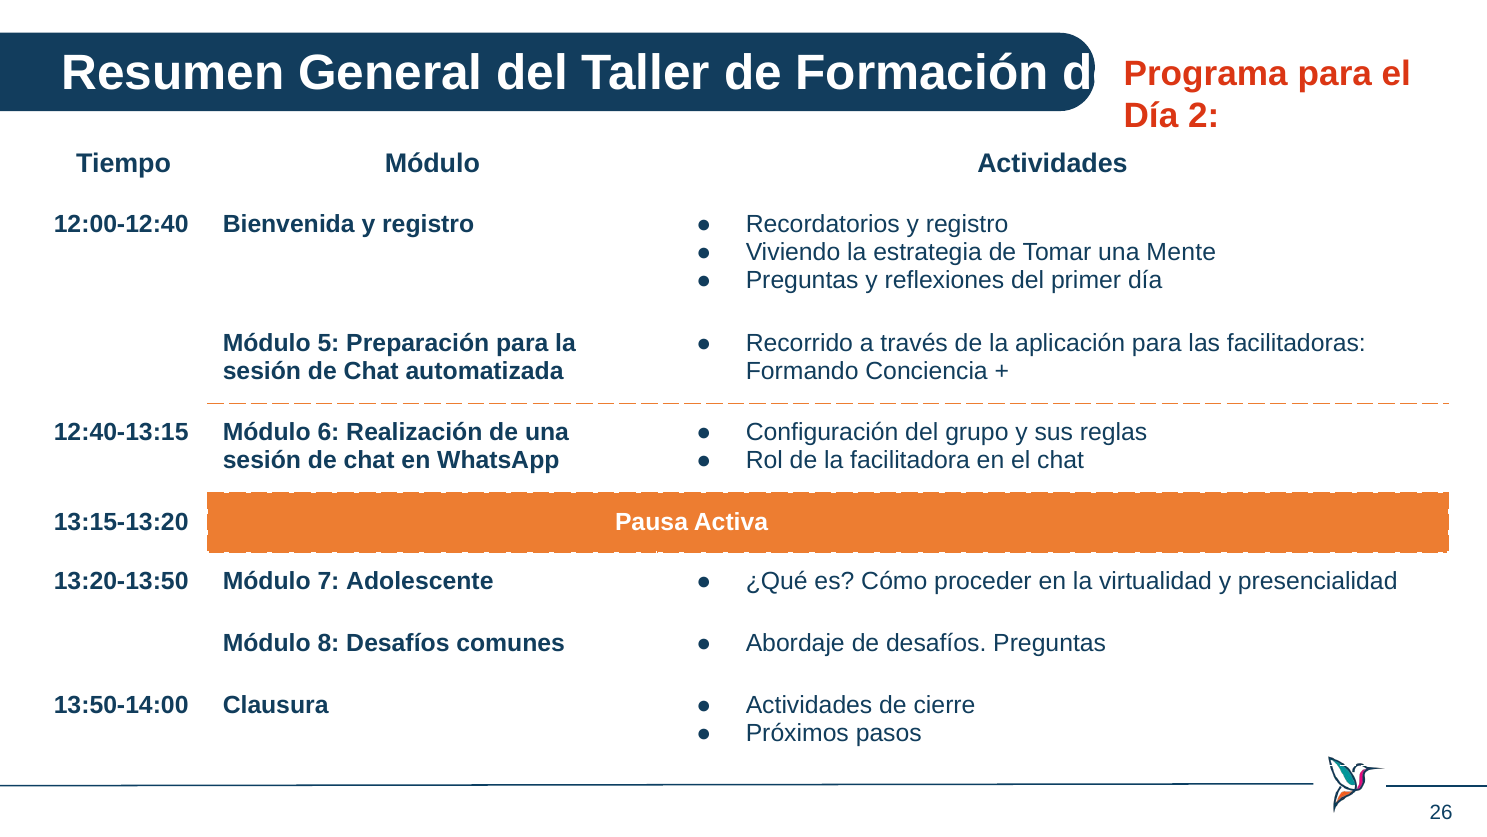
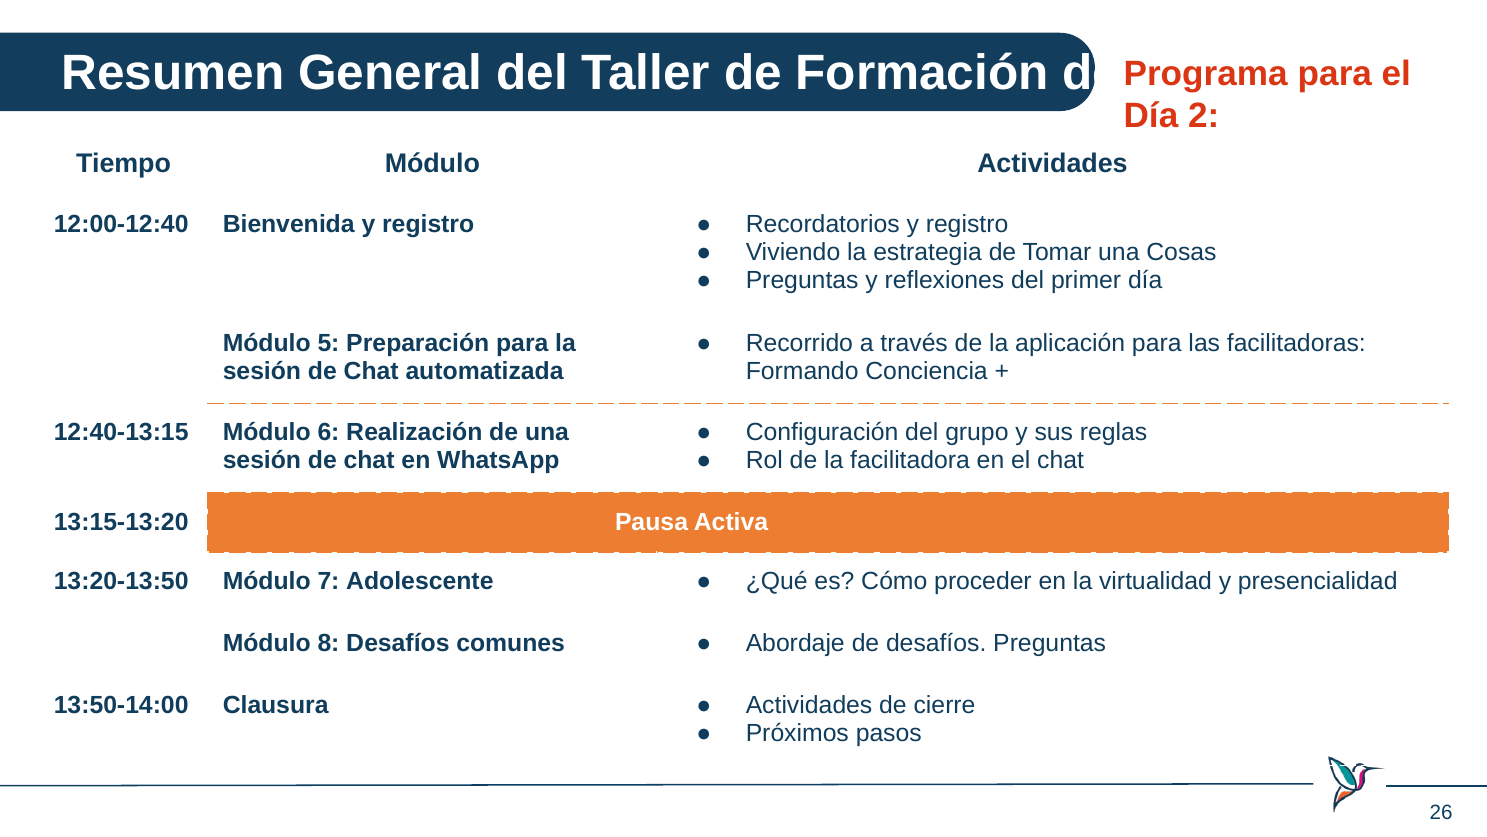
Mente: Mente -> Cosas
